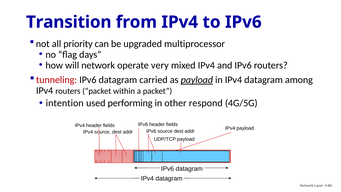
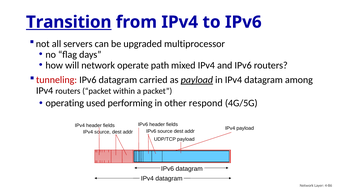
Transition underline: none -> present
priority: priority -> servers
very: very -> path
intention: intention -> operating
